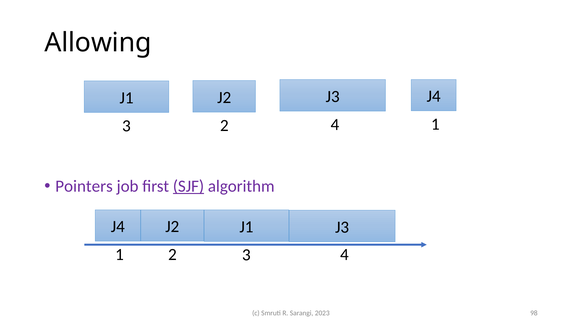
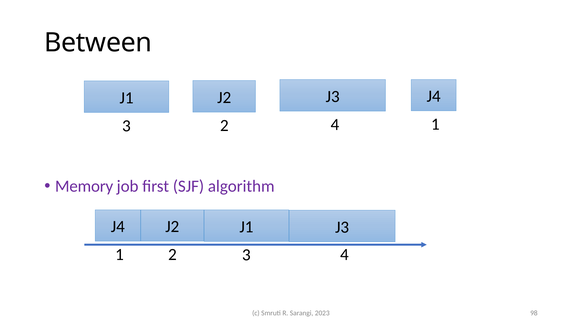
Allowing: Allowing -> Between
Pointers: Pointers -> Memory
SJF underline: present -> none
